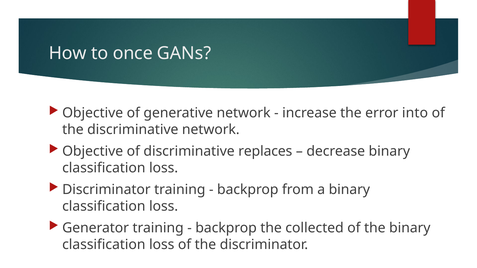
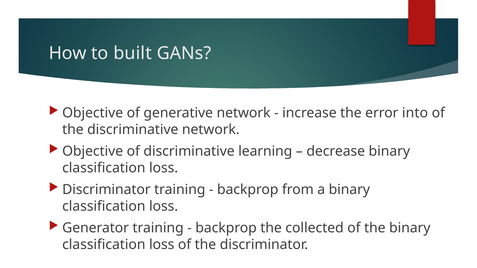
once: once -> built
replaces: replaces -> learning
